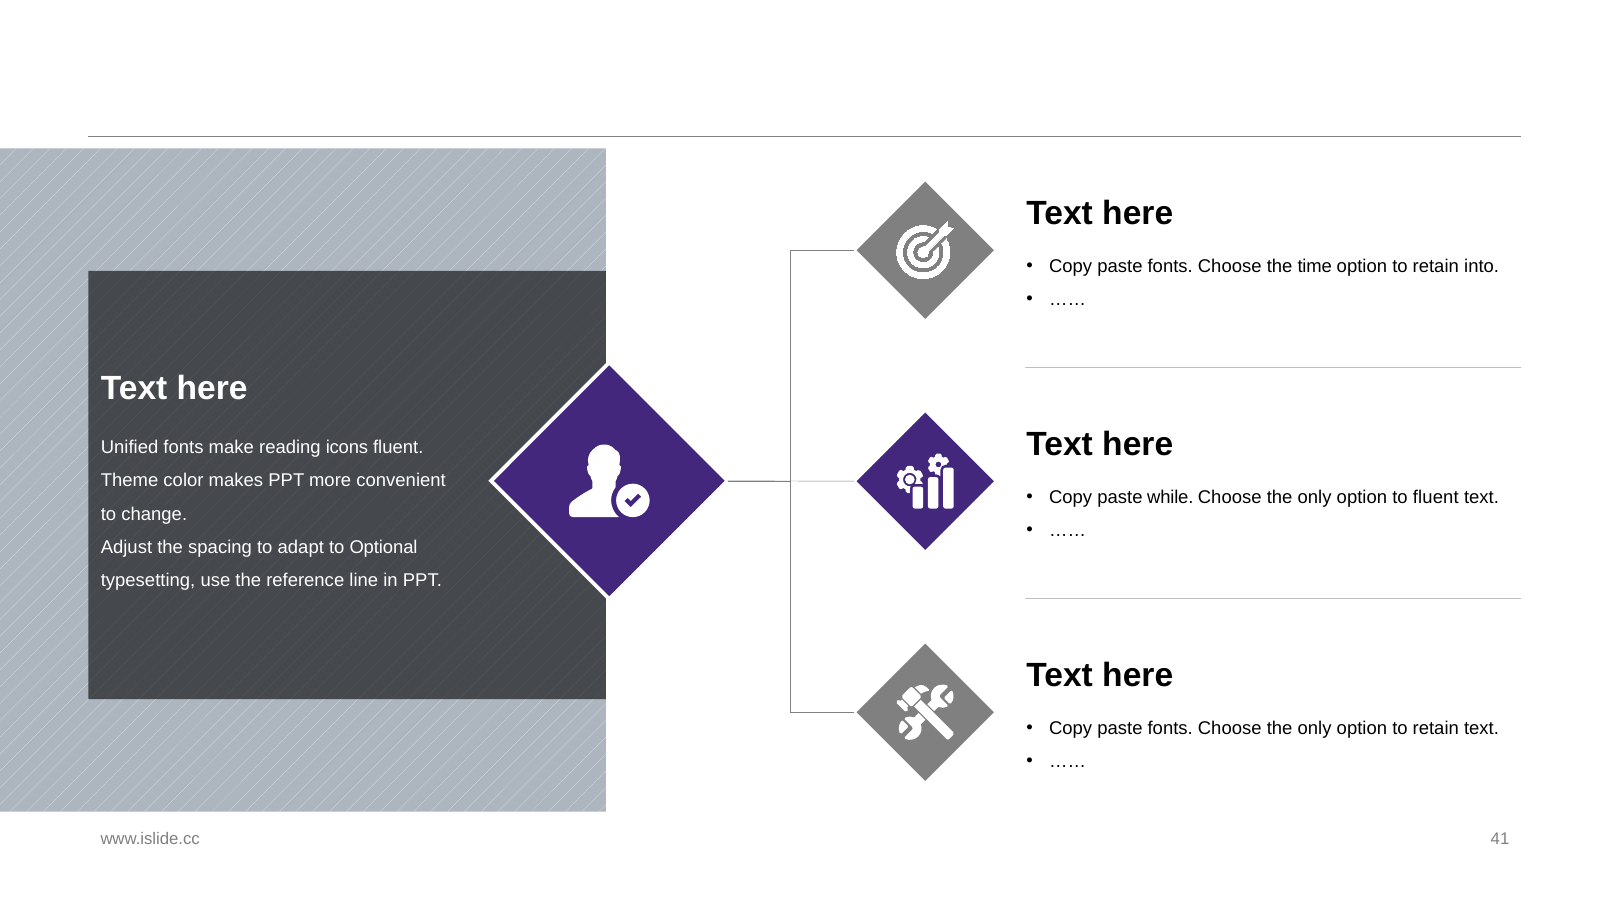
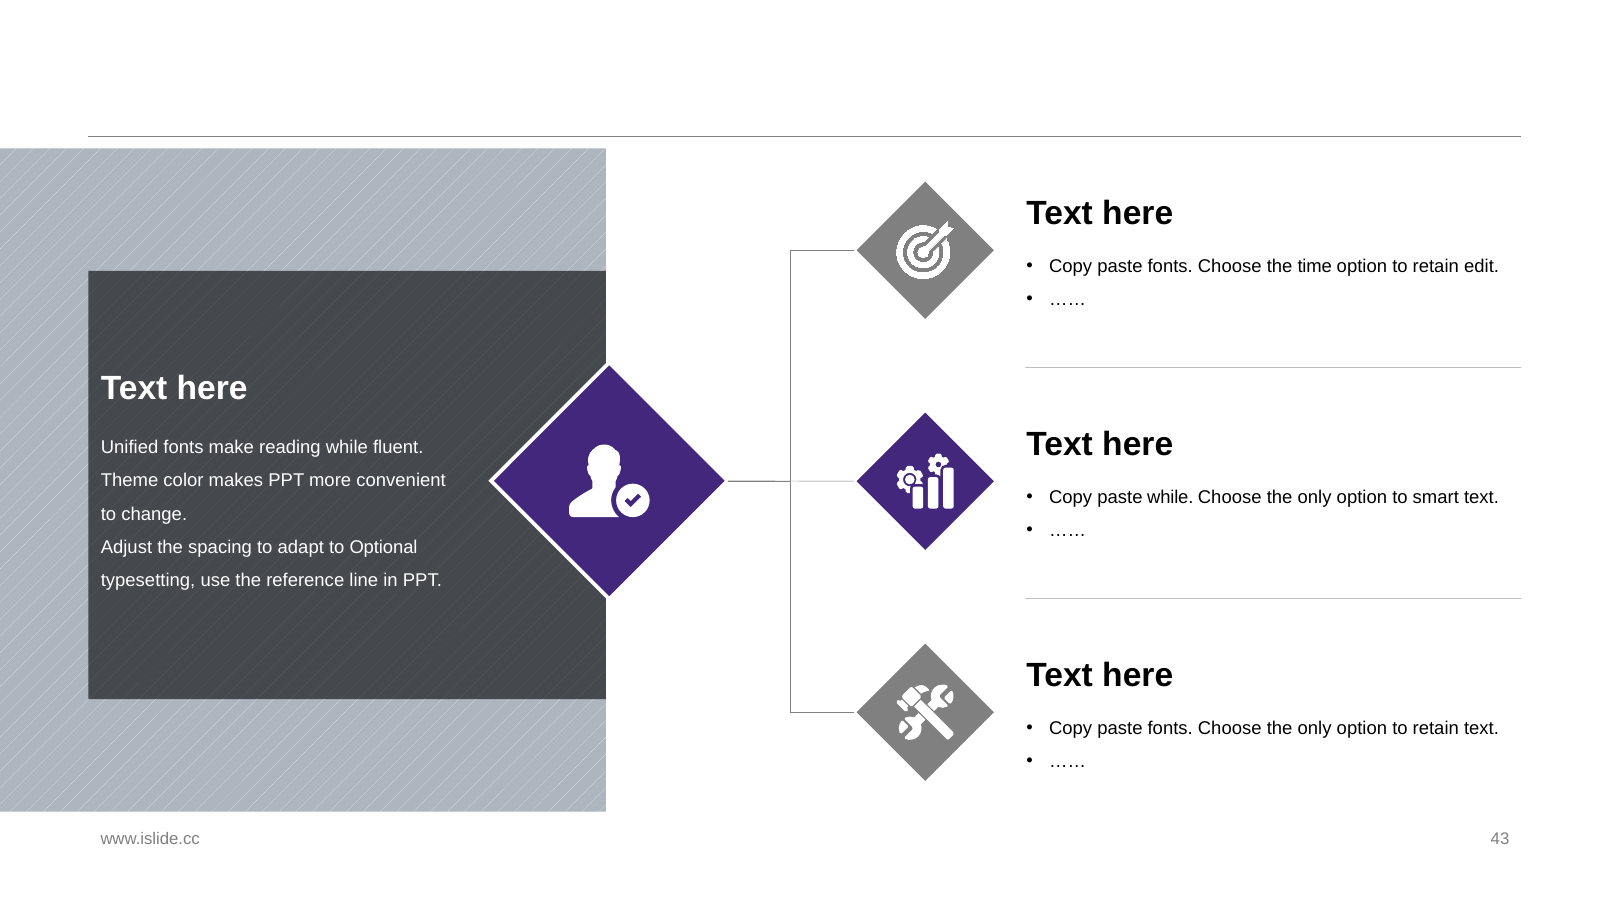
into: into -> edit
reading icons: icons -> while
to fluent: fluent -> smart
41: 41 -> 43
